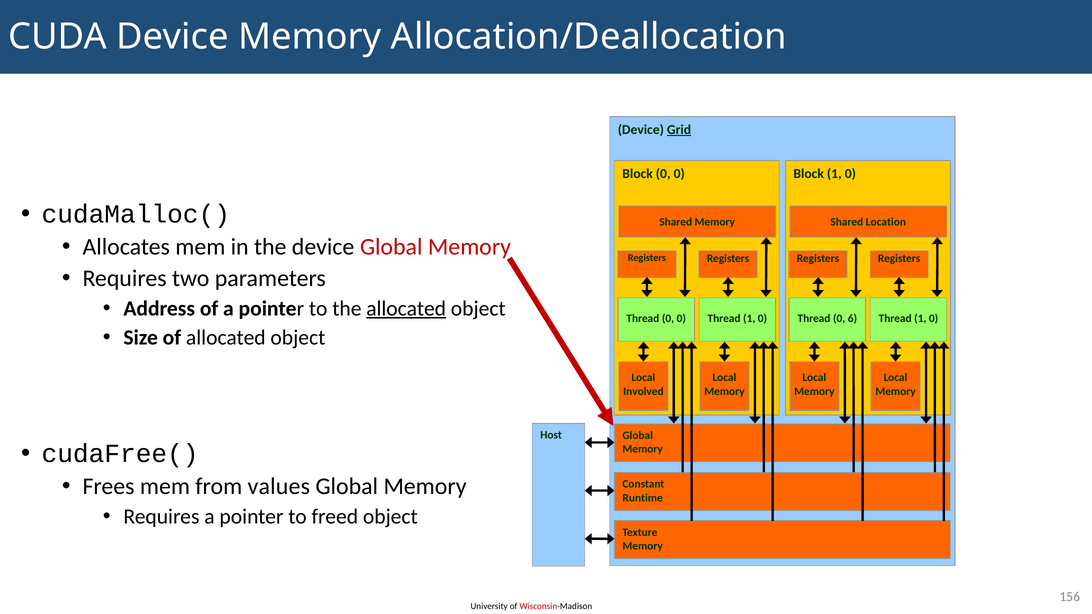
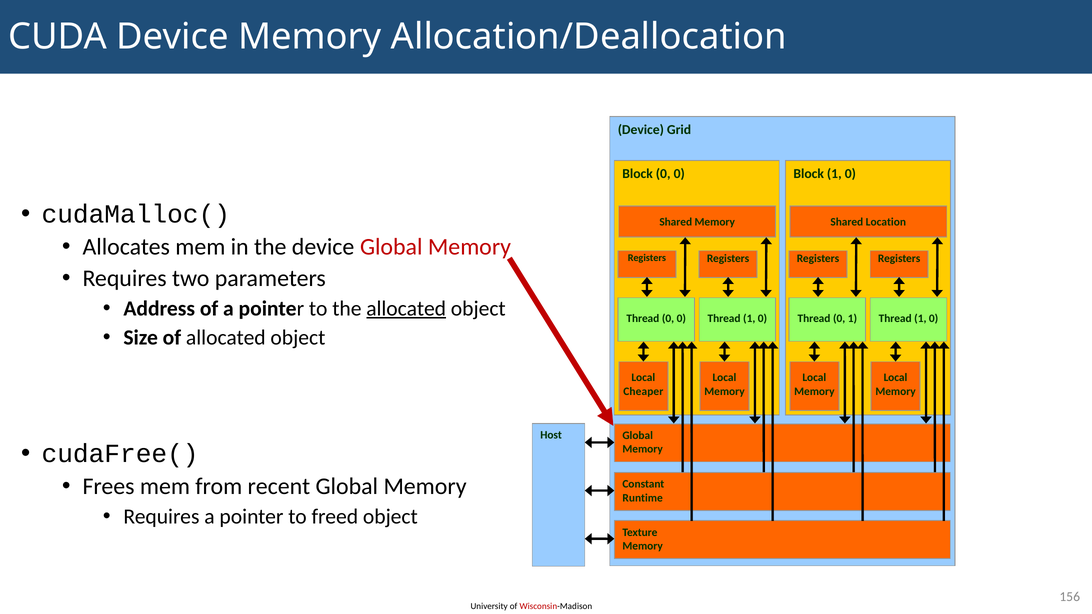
Grid underline: present -> none
0 6: 6 -> 1
Involved: Involved -> Cheaper
values: values -> recent
